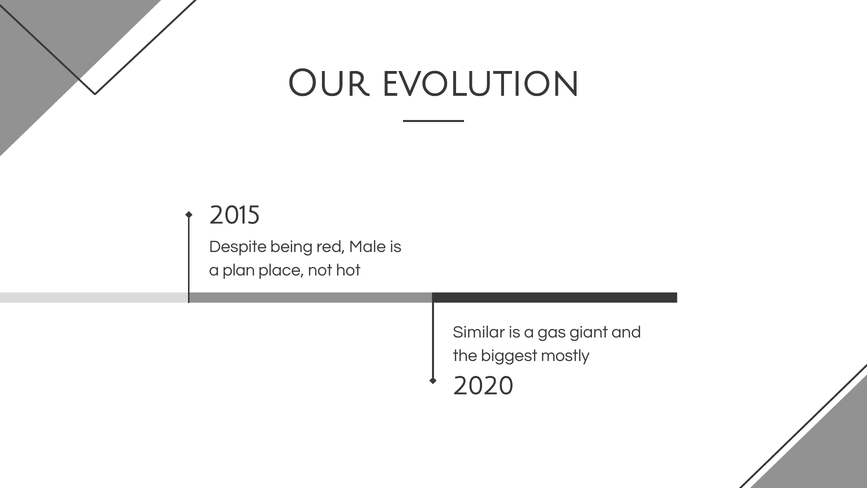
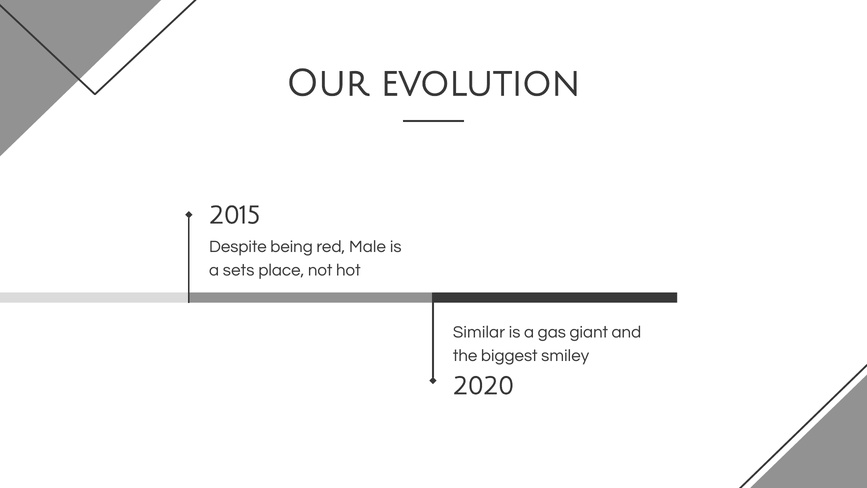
plan: plan -> sets
mostly: mostly -> smiley
